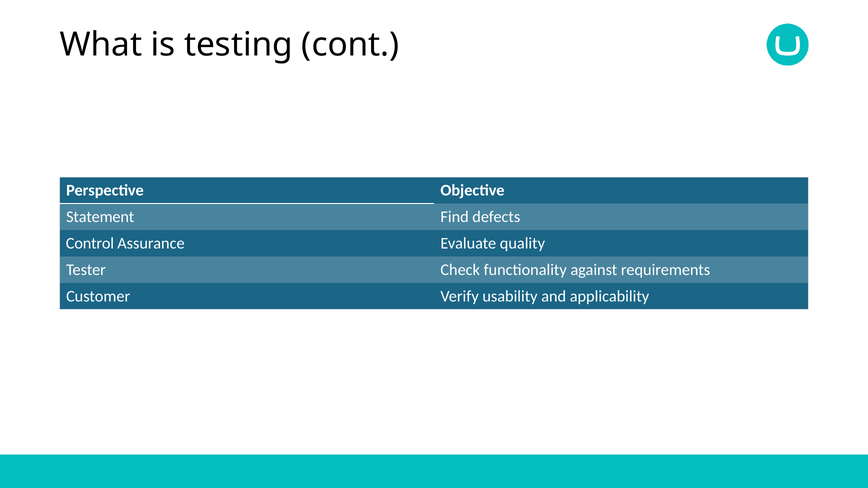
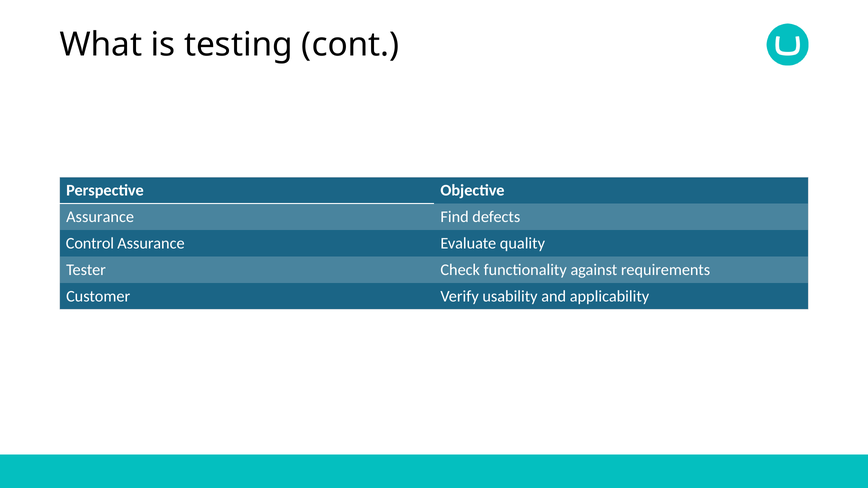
Statement at (100, 217): Statement -> Assurance
